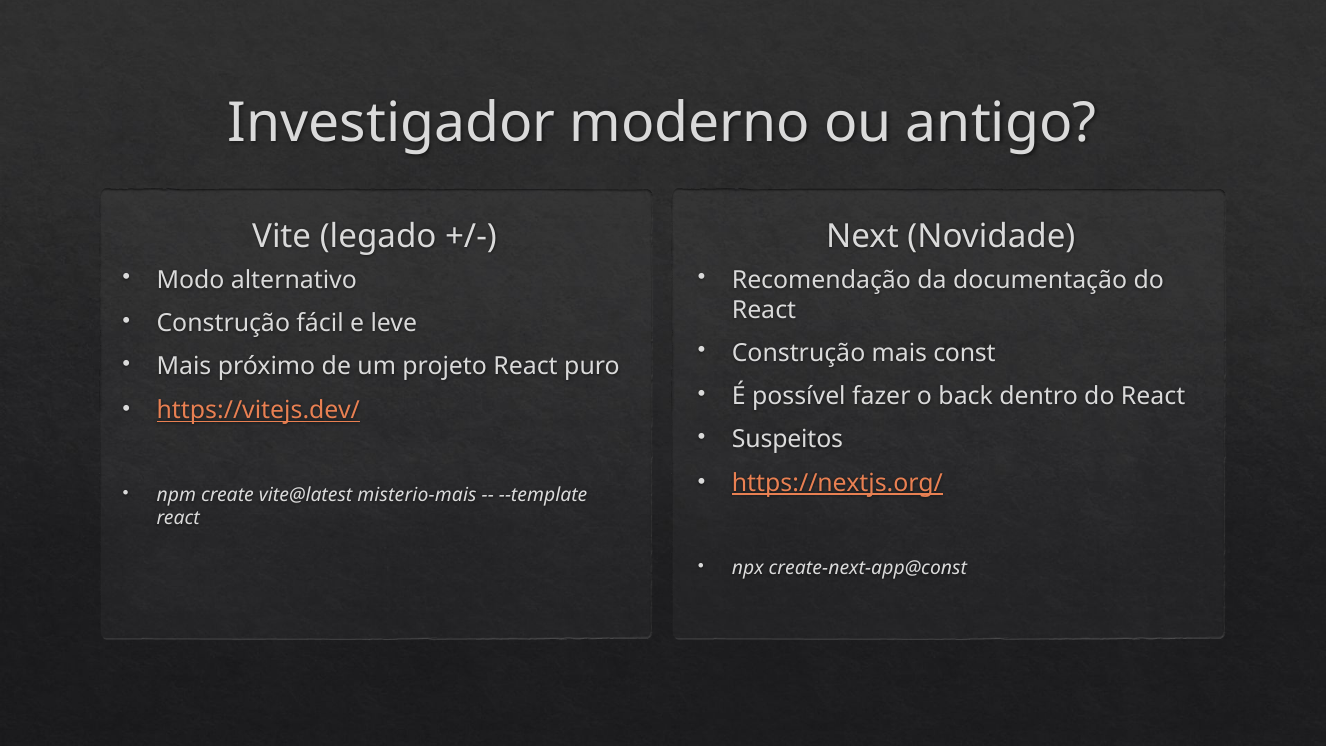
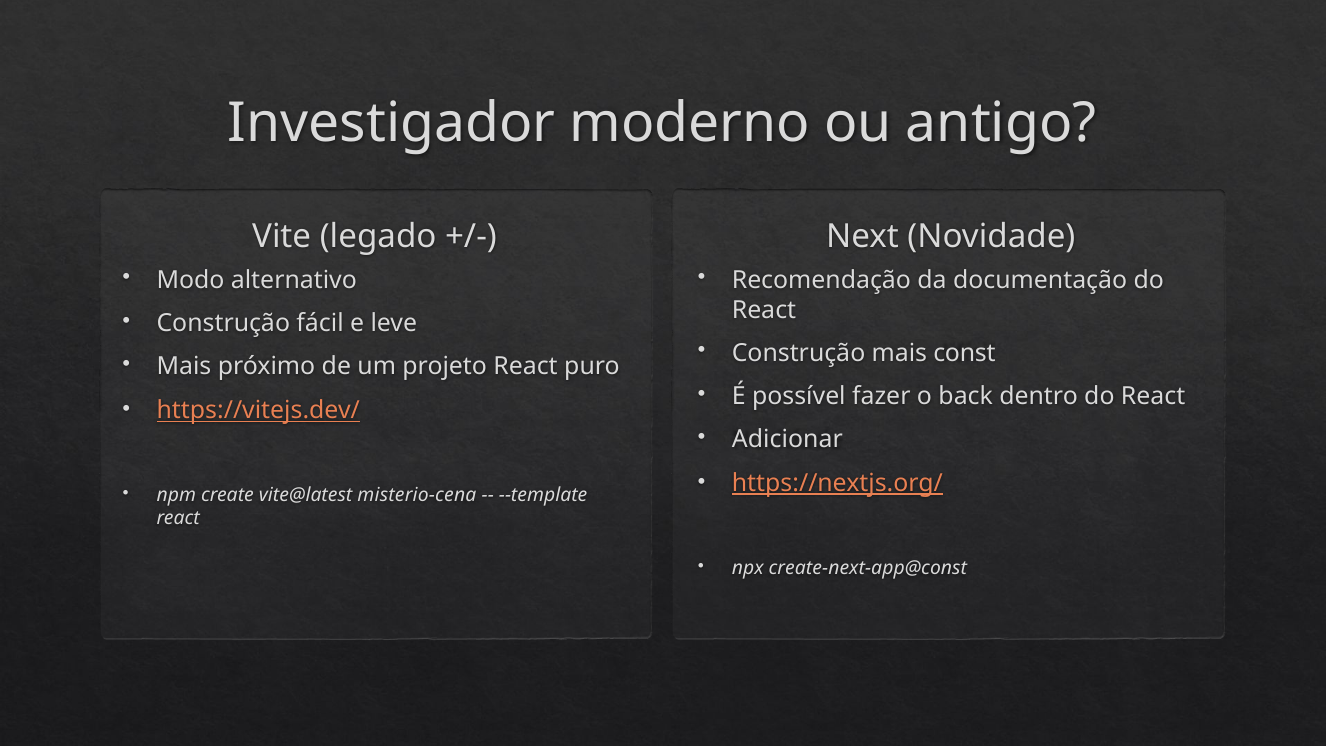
Suspeitos: Suspeitos -> Adicionar
misterio-mais: misterio-mais -> misterio-cena
